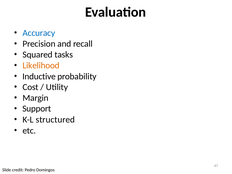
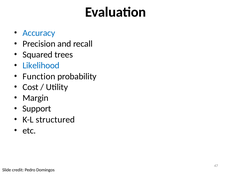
tasks: tasks -> trees
Likelihood colour: orange -> blue
Inductive: Inductive -> Function
